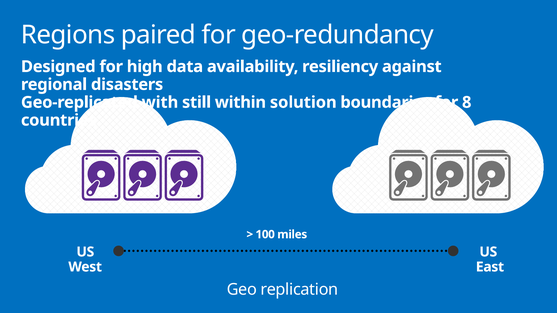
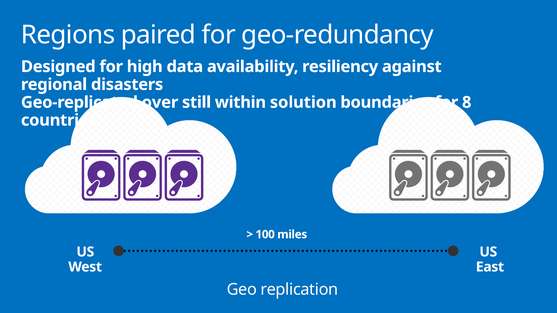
with: with -> over
